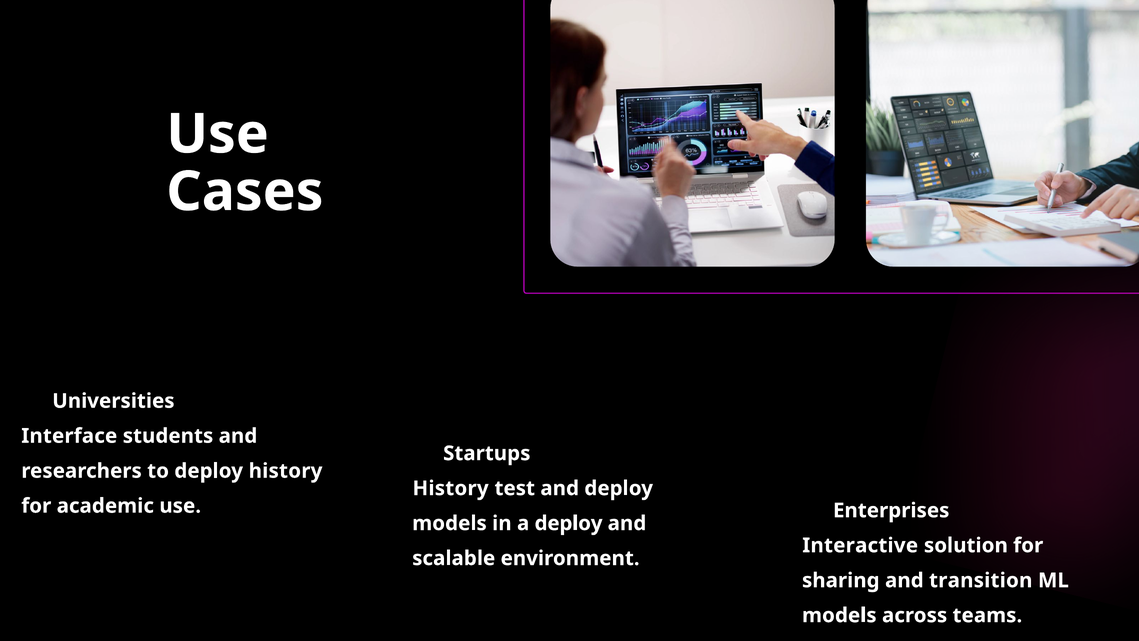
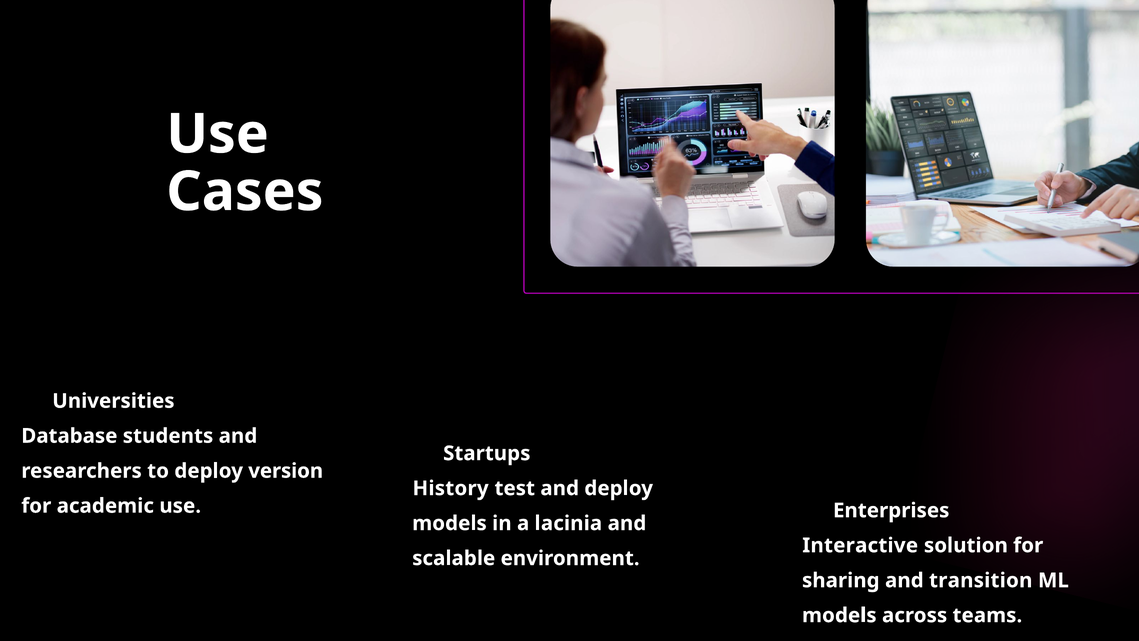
Interface: Interface -> Database
deploy history: history -> version
a deploy: deploy -> lacinia
